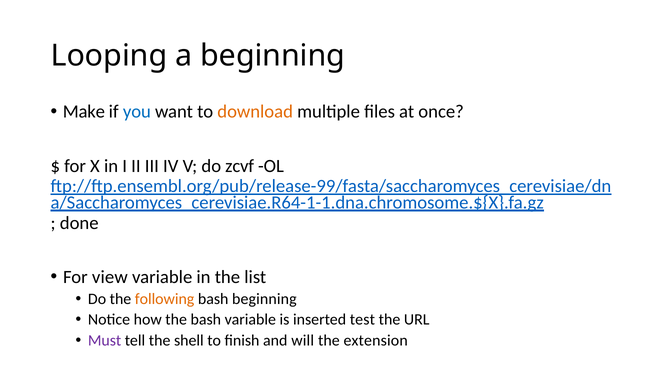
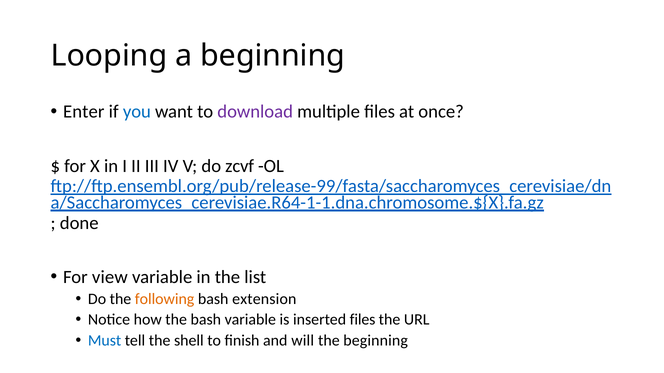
Make: Make -> Enter
download colour: orange -> purple
bash beginning: beginning -> extension
inserted test: test -> files
Must colour: purple -> blue
the extension: extension -> beginning
